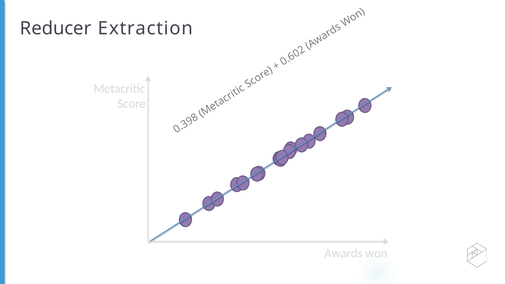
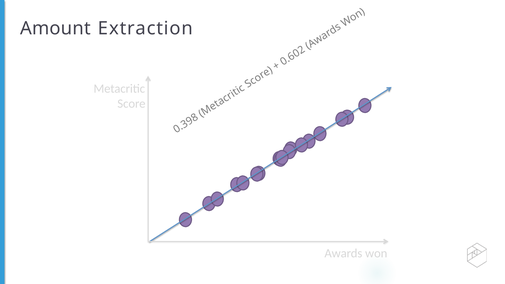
Reducer: Reducer -> Amount
